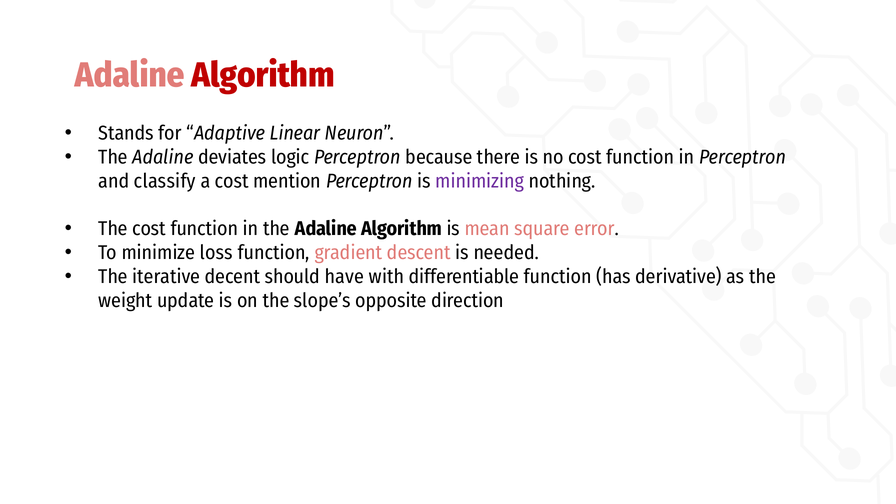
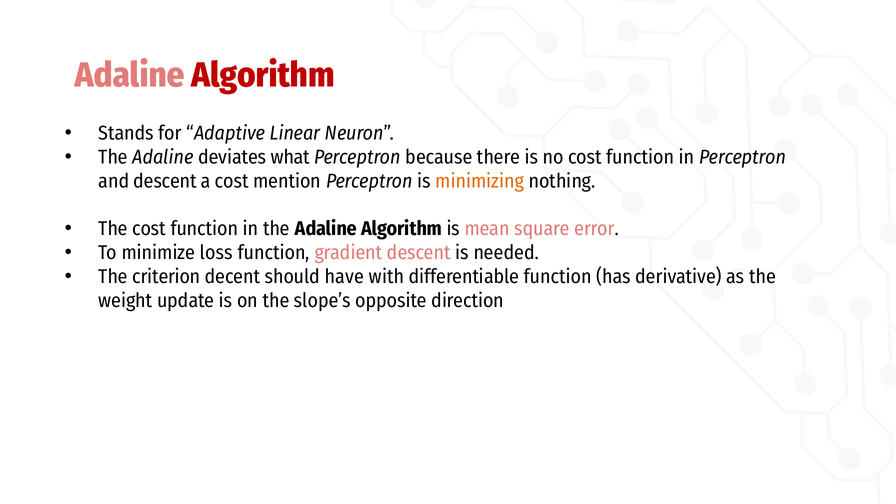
logic: logic -> what
and classify: classify -> descent
minimizing colour: purple -> orange
iterative: iterative -> criterion
